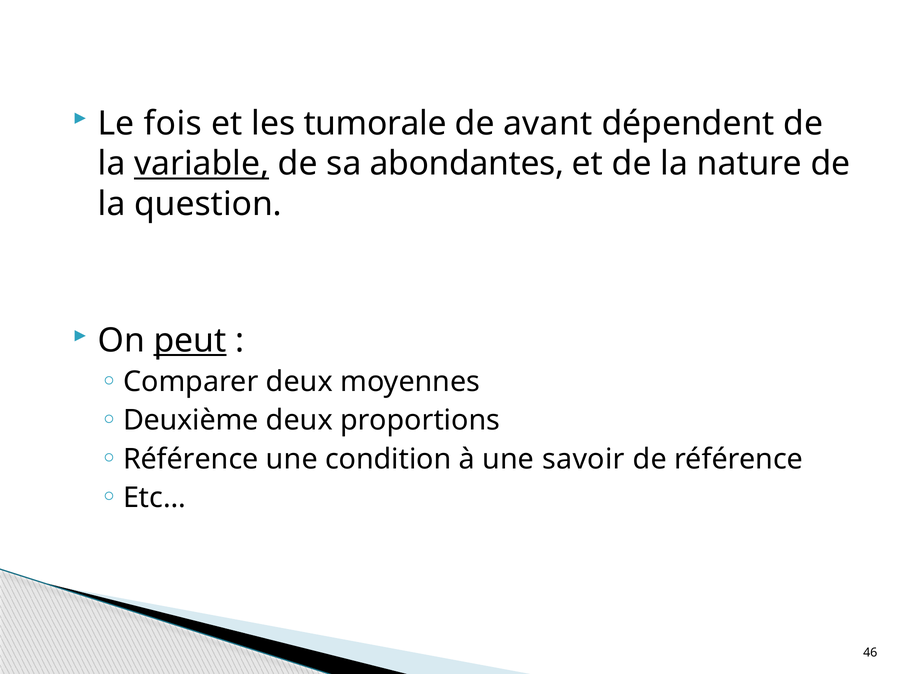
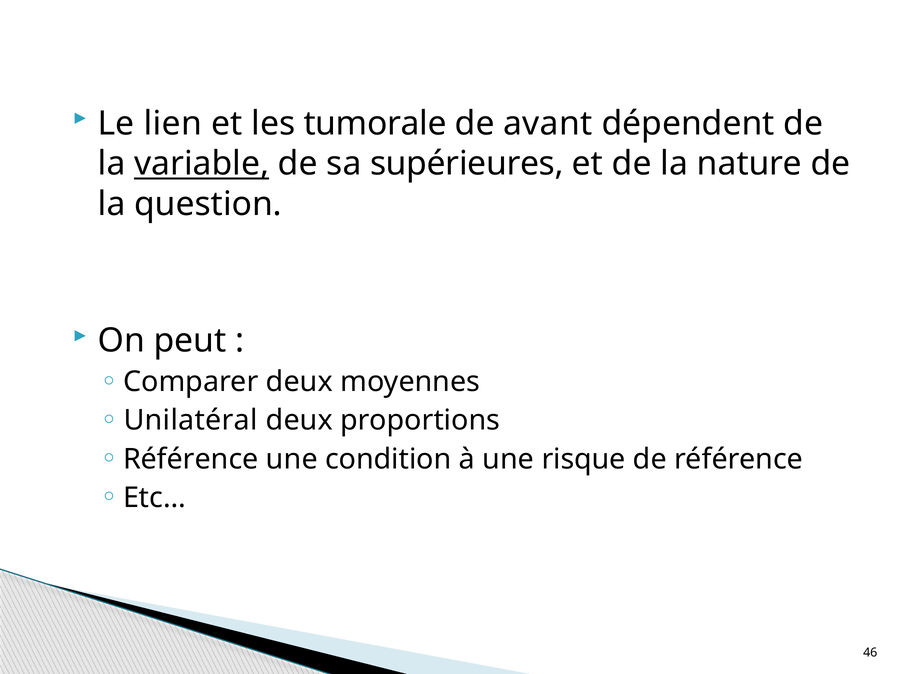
fois: fois -> lien
abondantes: abondantes -> supérieures
peut underline: present -> none
Deuxième: Deuxième -> Unilatéral
savoir: savoir -> risque
